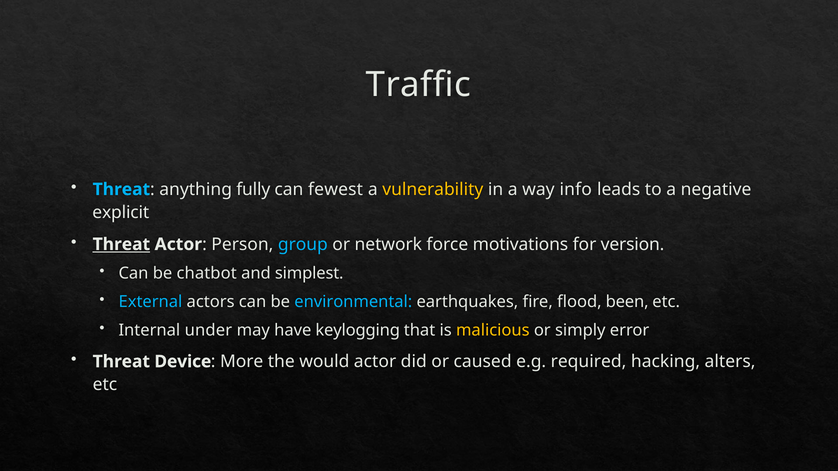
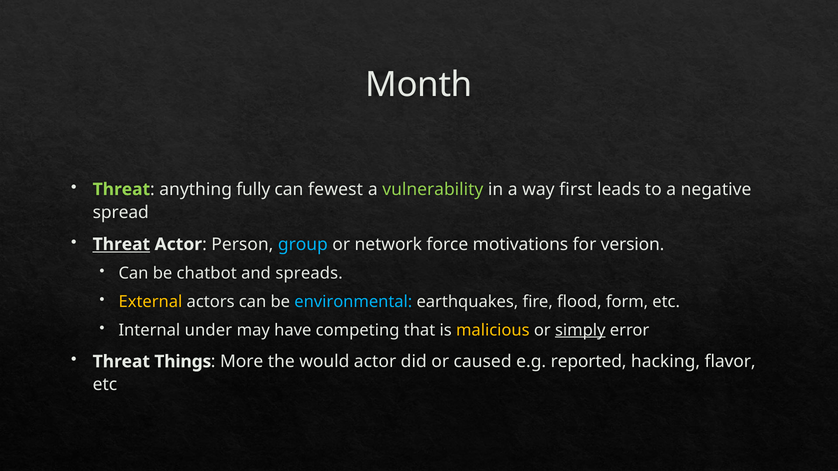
Traffic: Traffic -> Month
Threat at (121, 190) colour: light blue -> light green
vulnerability colour: yellow -> light green
info: info -> first
explicit: explicit -> spread
simplest: simplest -> spreads
External colour: light blue -> yellow
been: been -> form
keylogging: keylogging -> competing
simply underline: none -> present
Device: Device -> Things
required: required -> reported
alters: alters -> flavor
